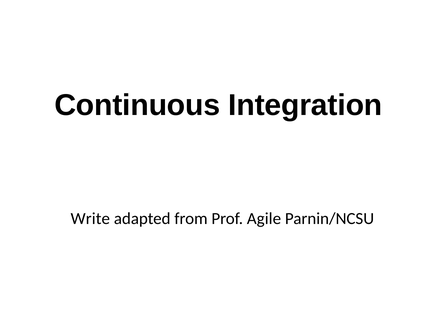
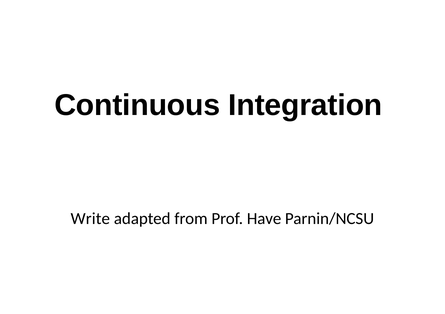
Agile: Agile -> Have
